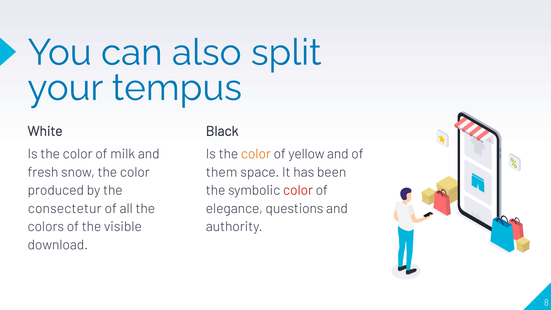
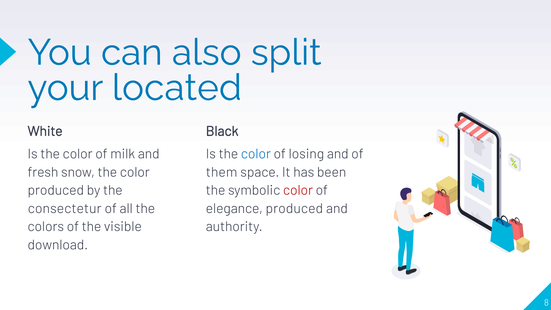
tempus: tempus -> located
color at (256, 154) colour: orange -> blue
yellow: yellow -> losing
elegance questions: questions -> produced
